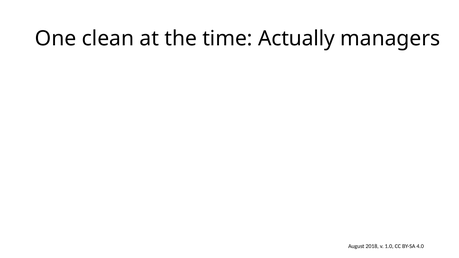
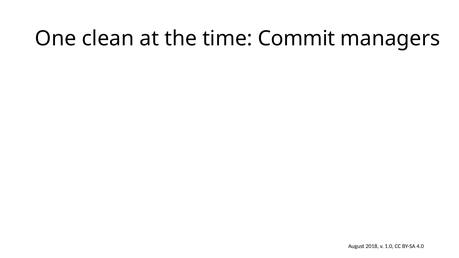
Actually: Actually -> Commit
